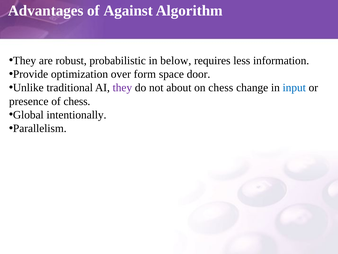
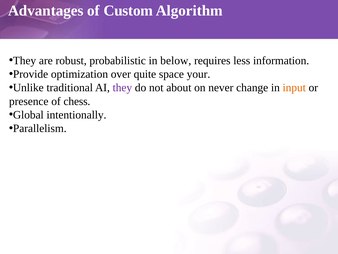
Against: Against -> Custom
form: form -> quite
door: door -> your
on chess: chess -> never
input colour: blue -> orange
